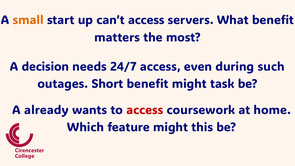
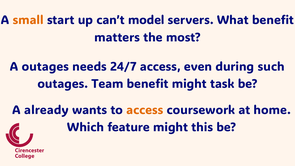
can’t access: access -> model
A decision: decision -> outages
Short: Short -> Team
access at (145, 110) colour: red -> orange
